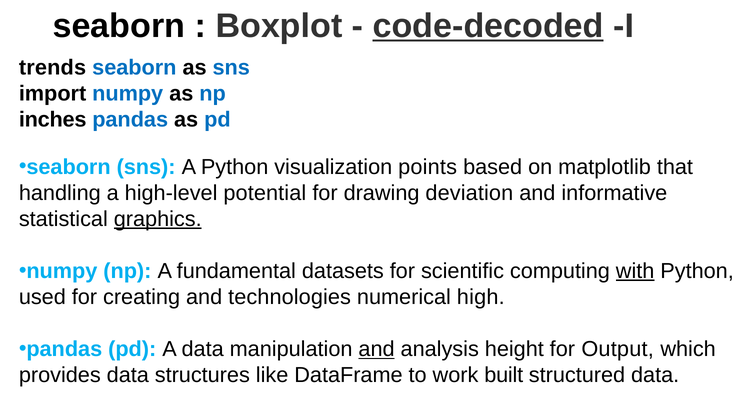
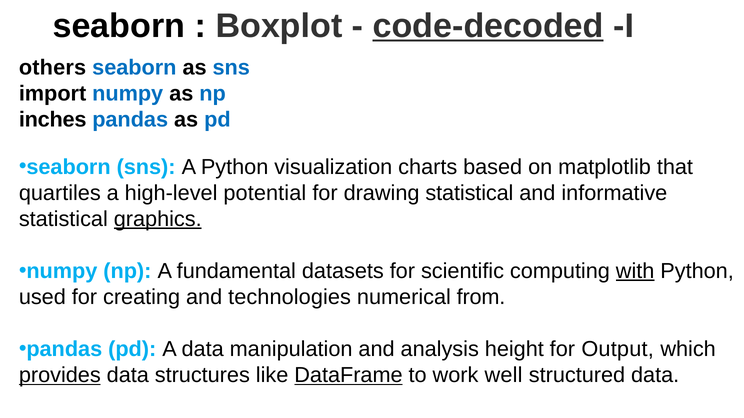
trends: trends -> others
points: points -> charts
handling: handling -> quartiles
drawing deviation: deviation -> statistical
high: high -> from
and at (377, 350) underline: present -> none
provides underline: none -> present
DataFrame underline: none -> present
built: built -> well
